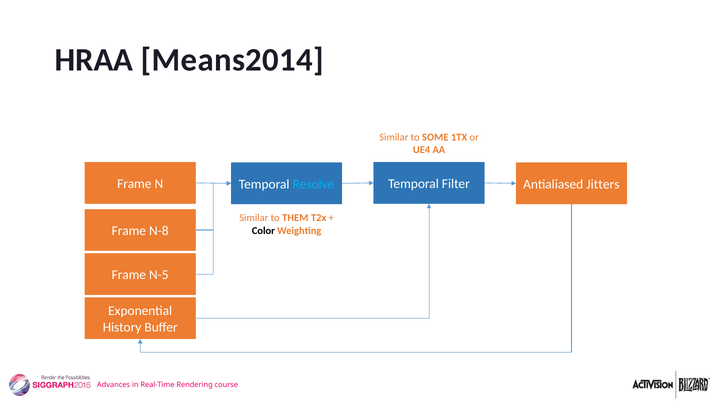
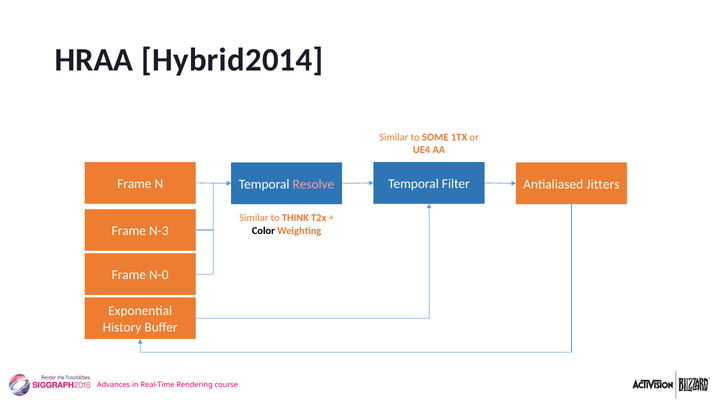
Means2014: Means2014 -> Hybrid2014
Resolve colour: light blue -> pink
THEM: THEM -> THINK
N-8: N-8 -> N-3
N-5: N-5 -> N-0
